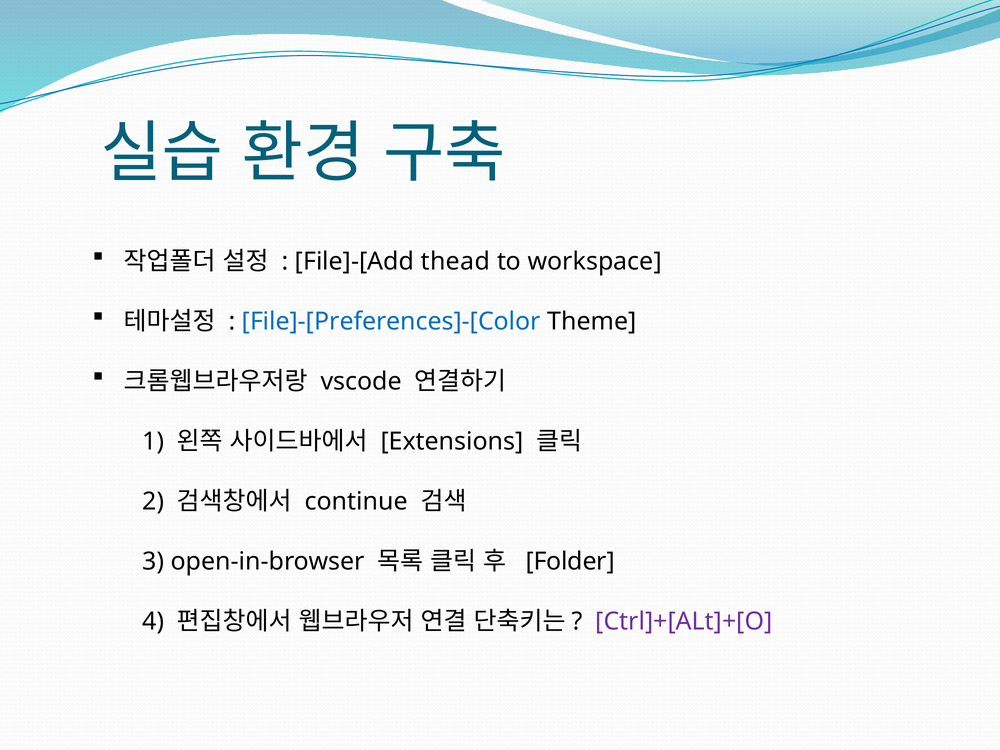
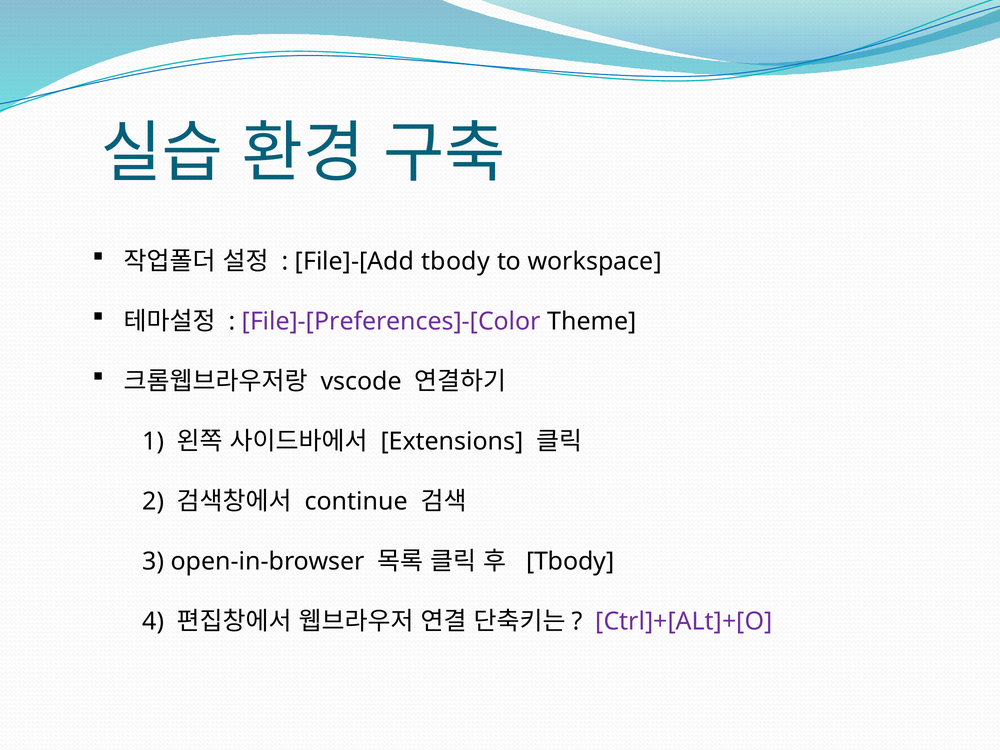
File]-[Add thead: thead -> tbody
File]-[Preferences]-[Color colour: blue -> purple
Folder at (570, 561): Folder -> Tbody
